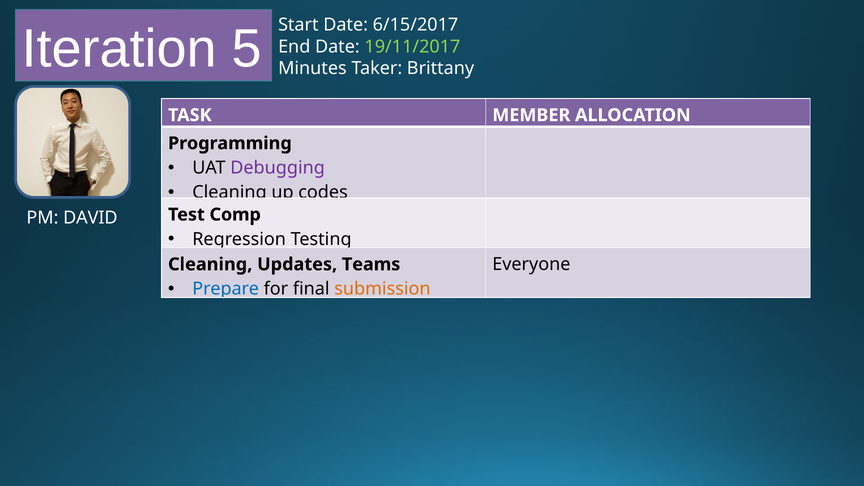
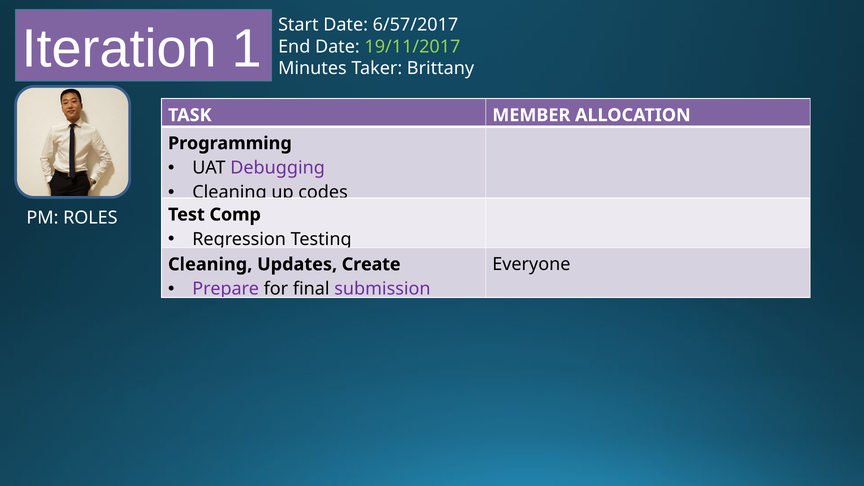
5: 5 -> 1
6/15/2017: 6/15/2017 -> 6/57/2017
DAVID: DAVID -> ROLES
Teams: Teams -> Create
Prepare colour: blue -> purple
submission colour: orange -> purple
